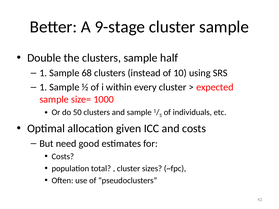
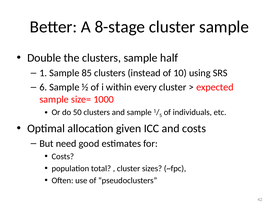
9-stage: 9-stage -> 8-stage
68: 68 -> 85
1 at (43, 87): 1 -> 6
